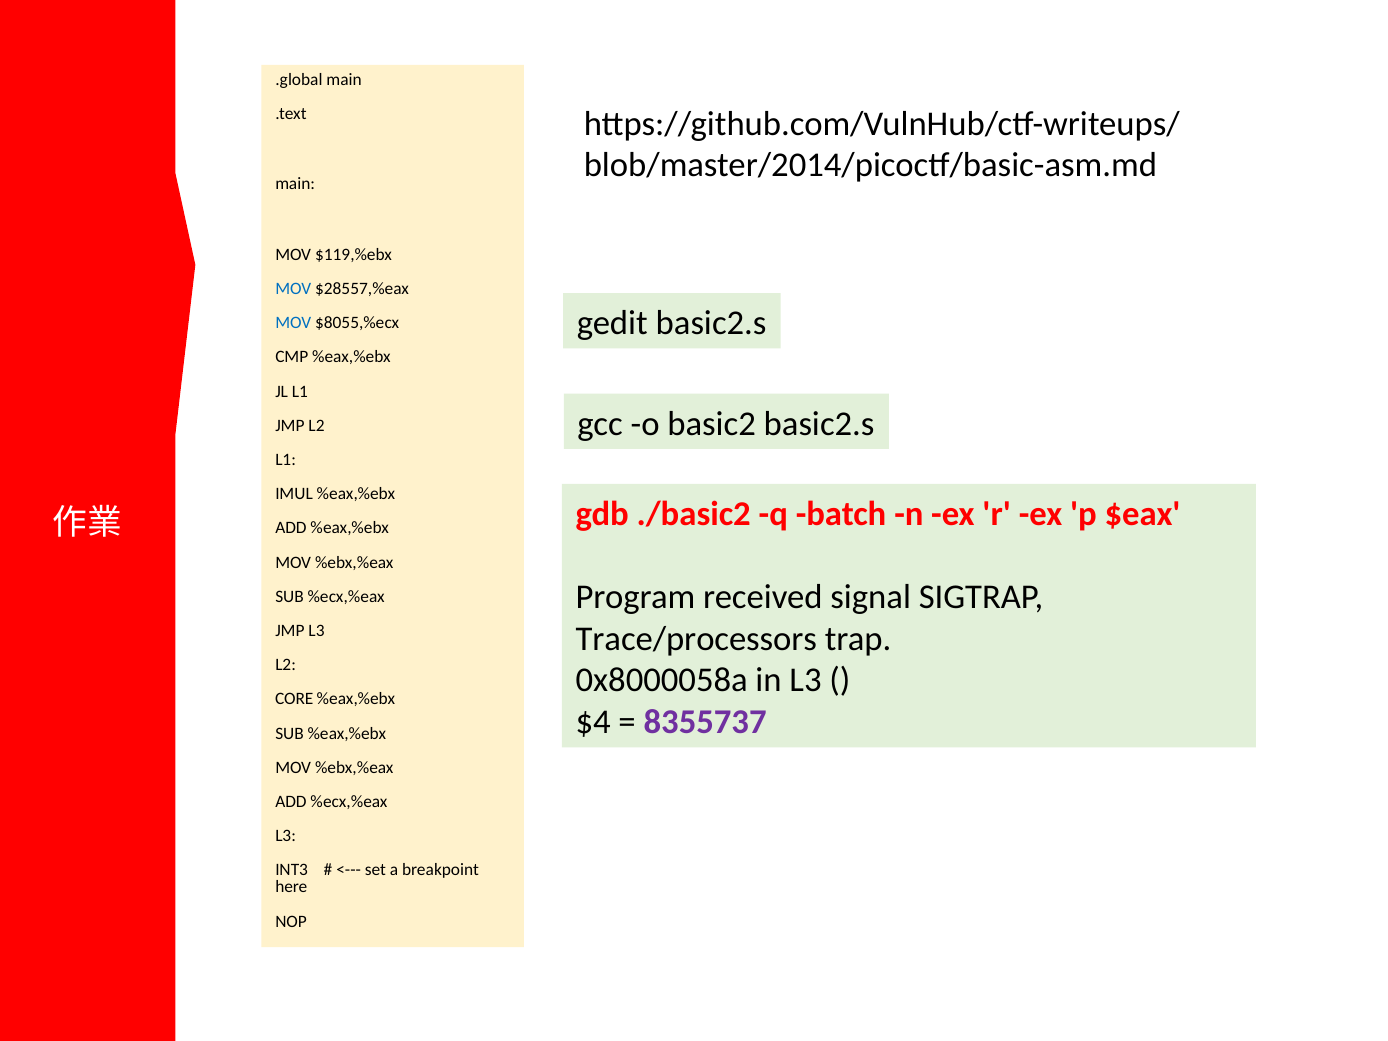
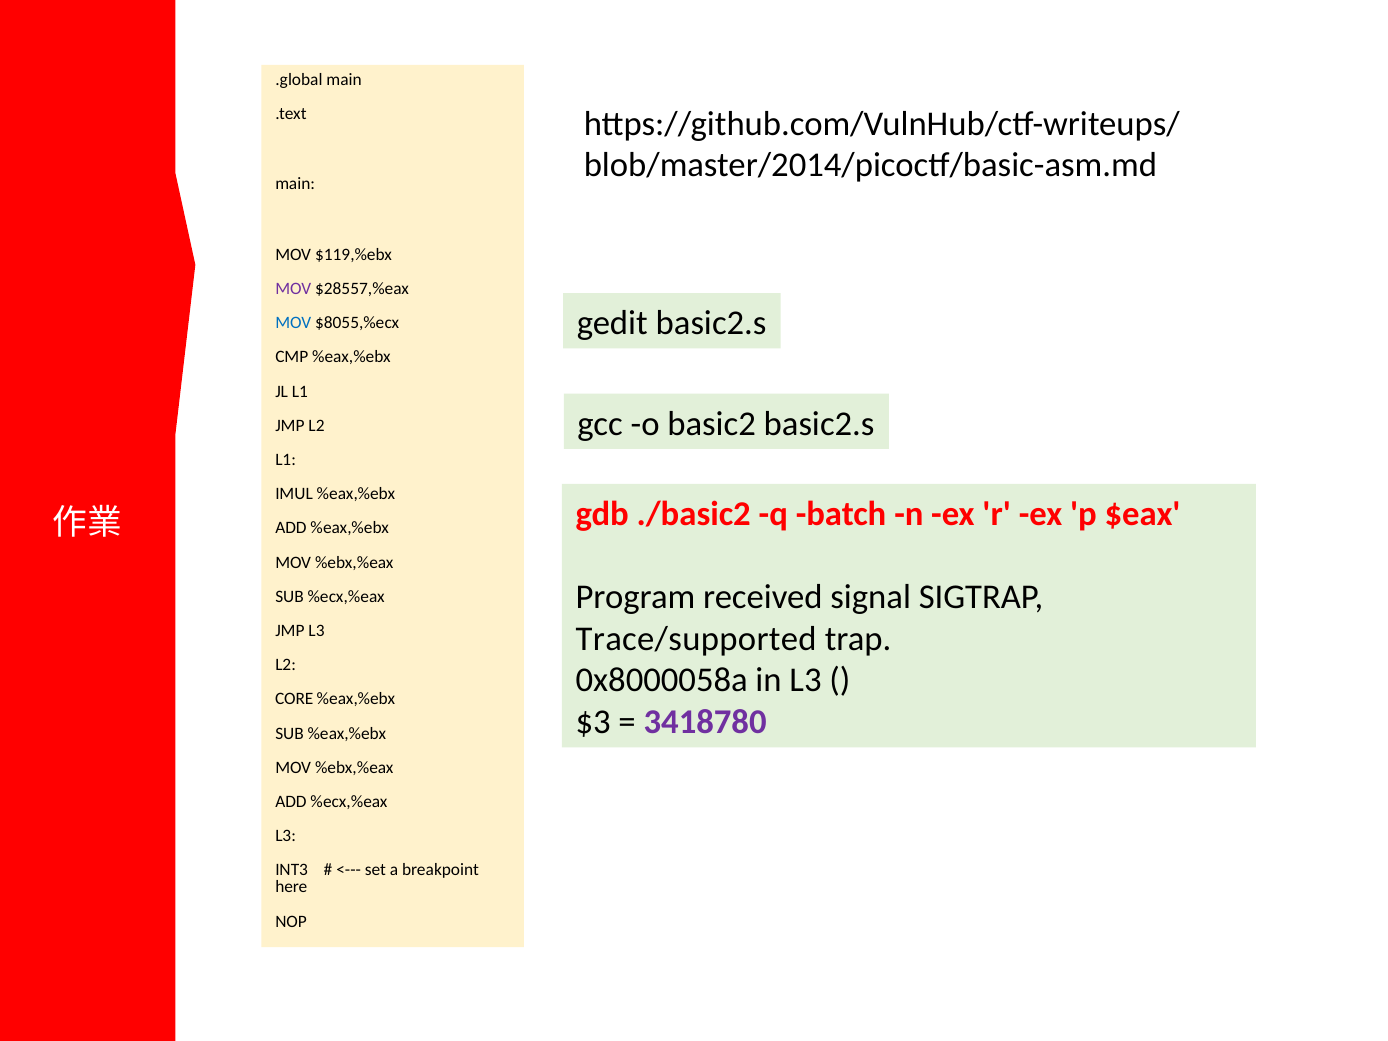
MOV at (293, 289) colour: blue -> purple
Trace/processors: Trace/processors -> Trace/supported
$4: $4 -> $3
8355737: 8355737 -> 3418780
